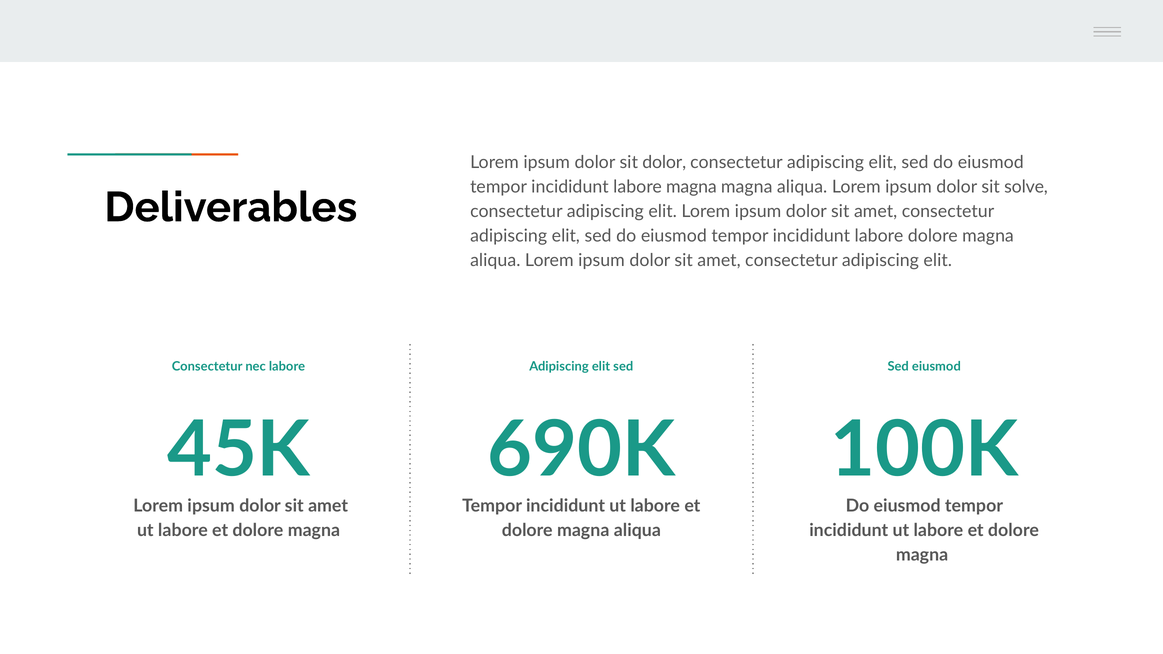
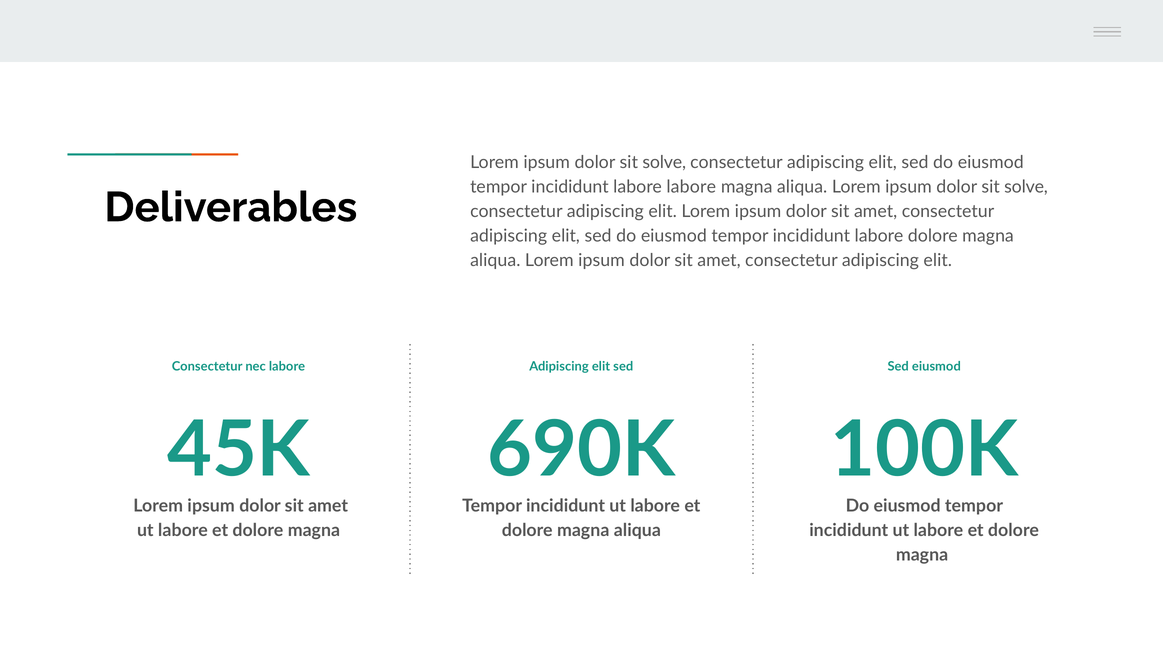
dolor at (664, 163): dolor -> solve
labore magna: magna -> labore
